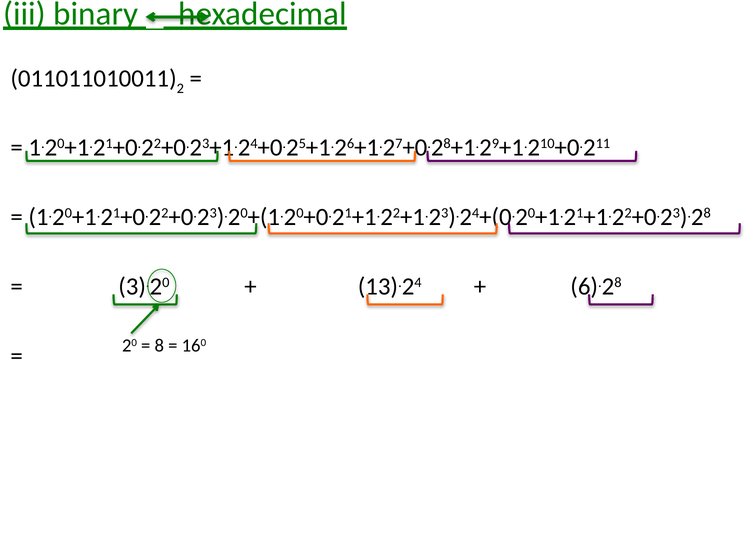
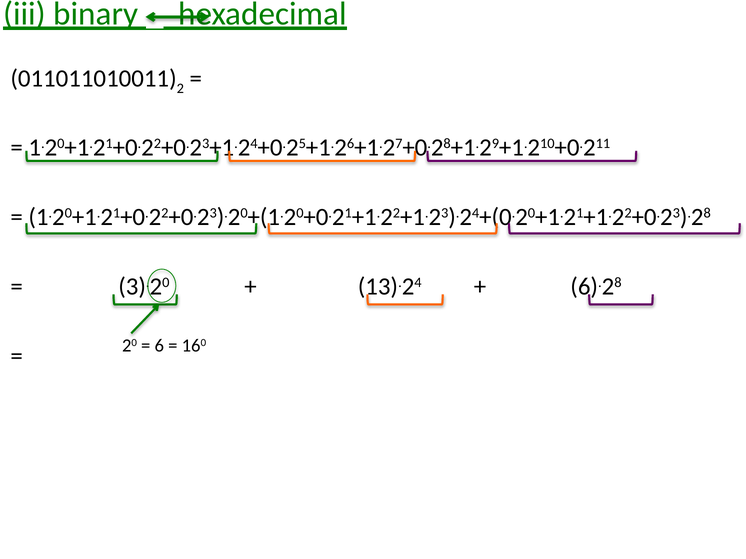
8: 8 -> 6
